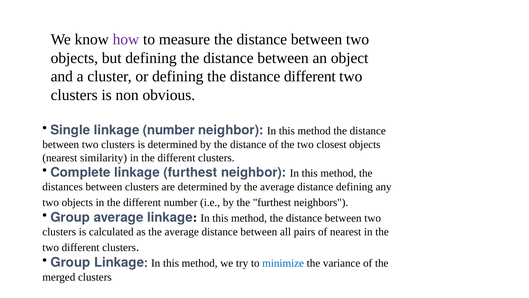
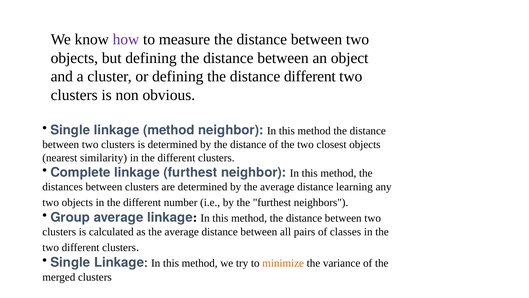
linkage number: number -> method
distance defining: defining -> learning
of nearest: nearest -> classes
Group at (70, 262): Group -> Single
minimize colour: blue -> orange
